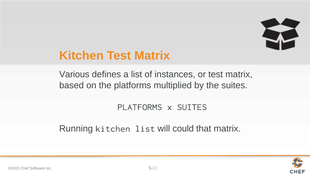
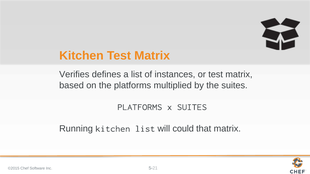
Various: Various -> Verifies
